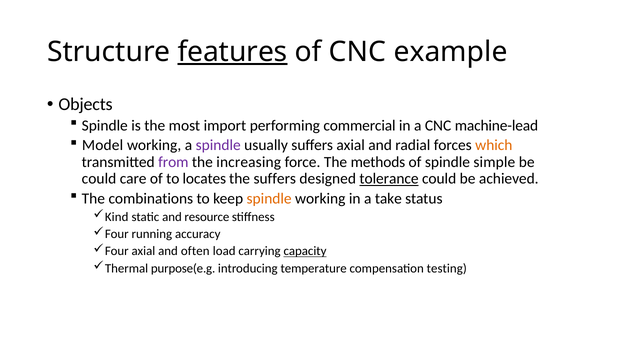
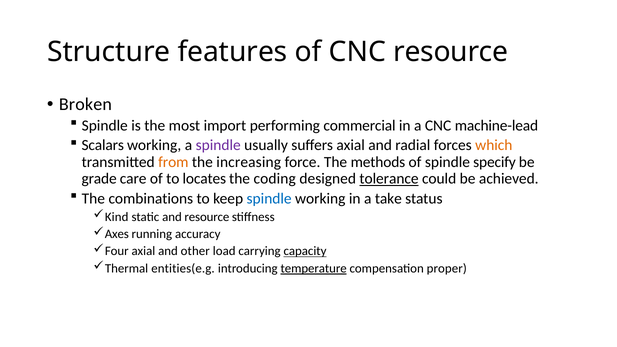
features underline: present -> none
CNC example: example -> resource
Objects: Objects -> Broken
Model: Model -> Scalars
from colour: purple -> orange
simple: simple -> specify
could at (99, 179): could -> grade
the suffers: suffers -> coding
spindle at (269, 199) colour: orange -> blue
Four at (117, 234): Four -> Axes
often: often -> other
purpose(e.g: purpose(e.g -> entities(e.g
temperature underline: none -> present
testing: testing -> proper
